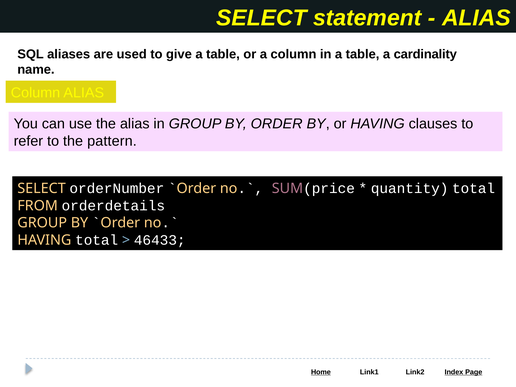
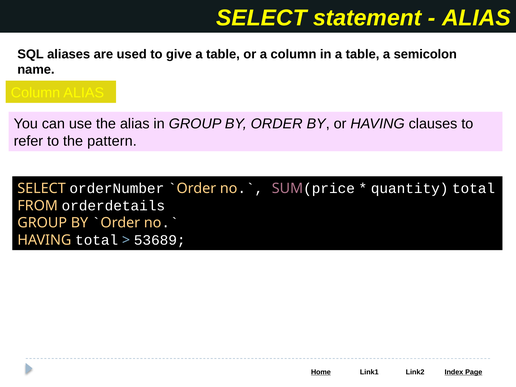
cardinality: cardinality -> semicolon
46433: 46433 -> 53689
